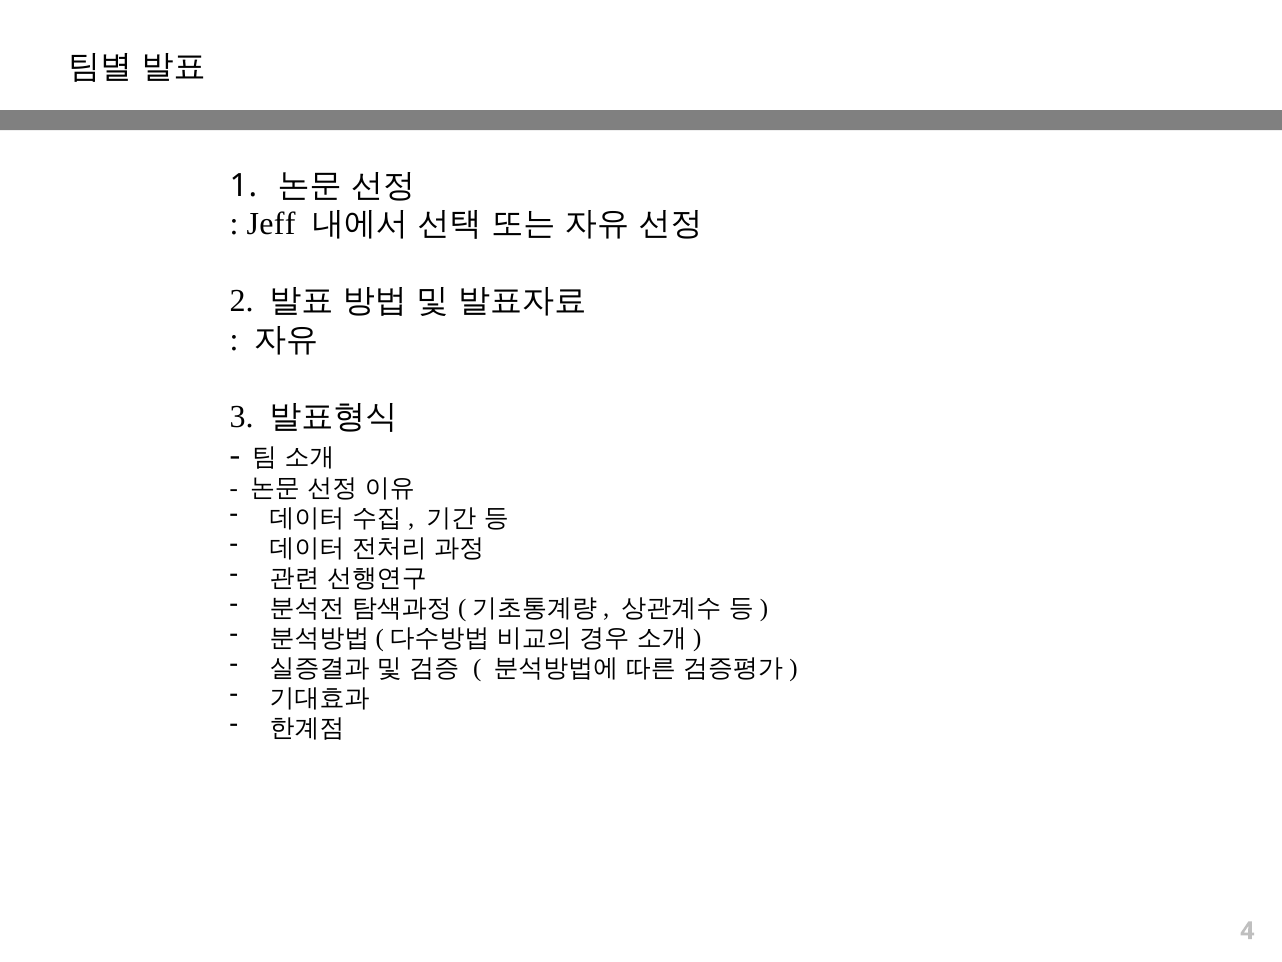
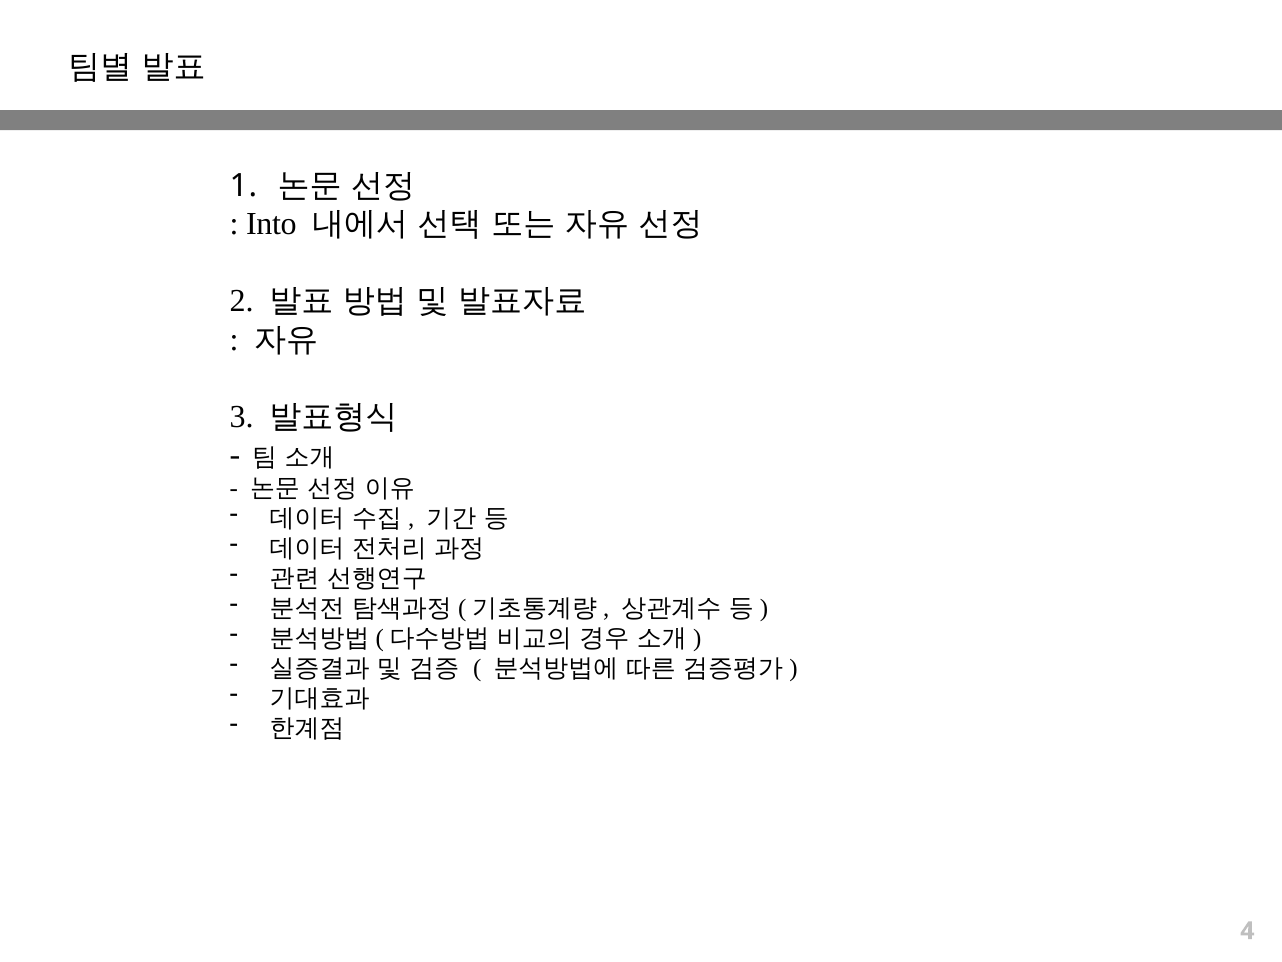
Jeff: Jeff -> Into
